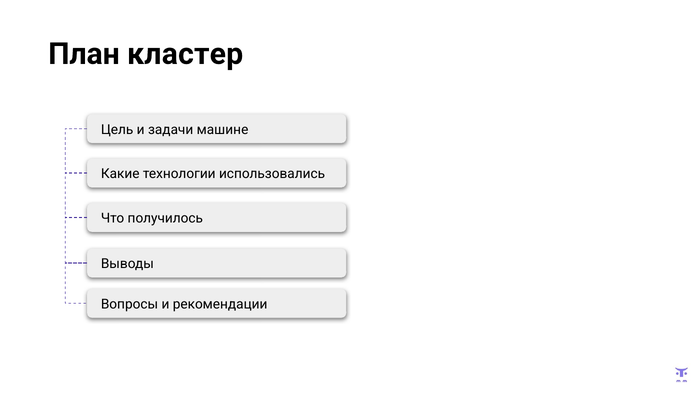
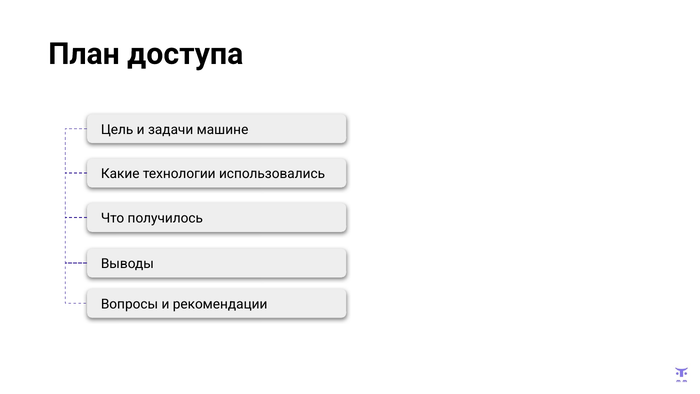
кластер: кластер -> доступа
